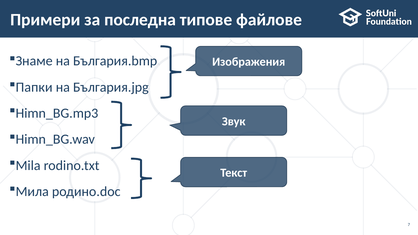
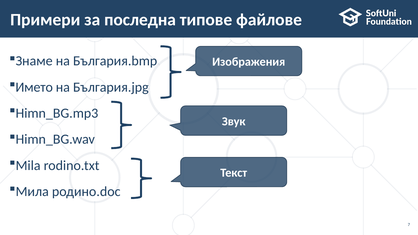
Папки: Папки -> Името
